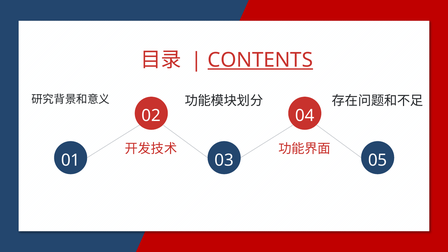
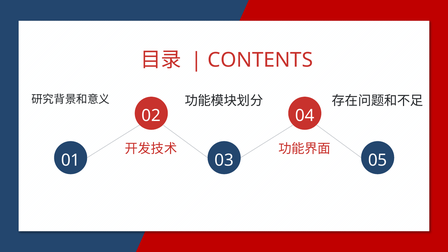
CONTENTS underline: present -> none
